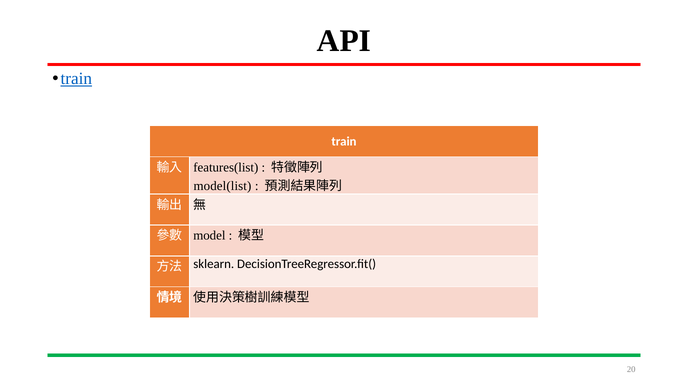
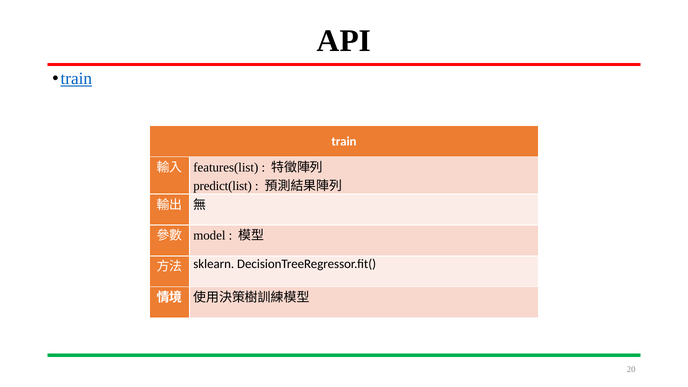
model(list: model(list -> predict(list
